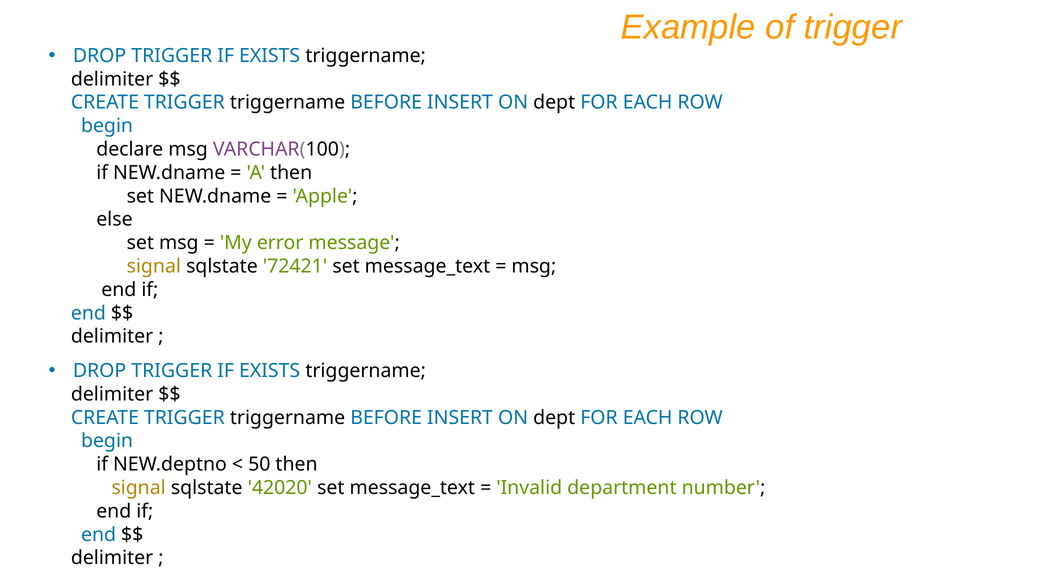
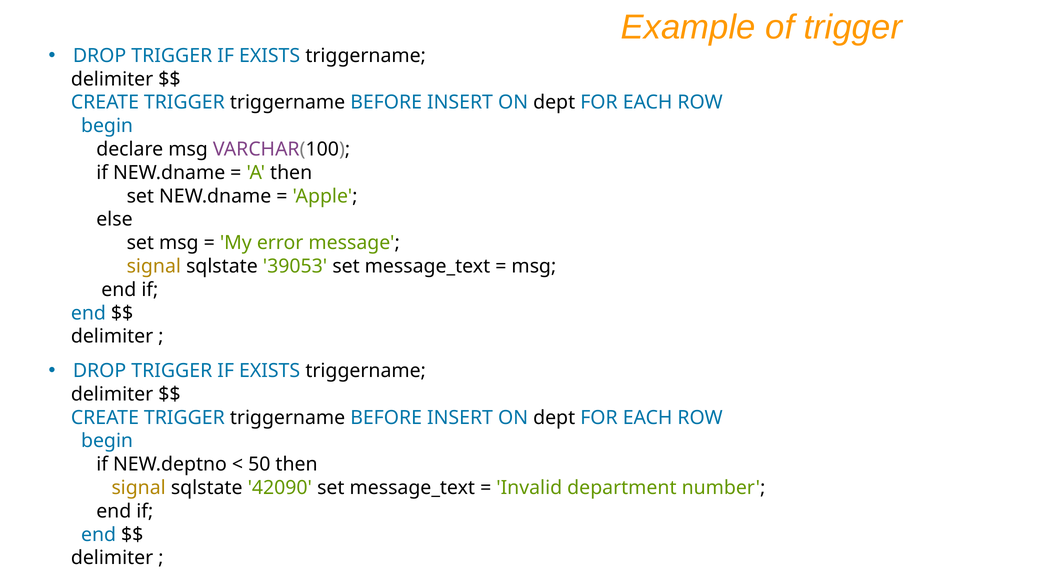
72421: 72421 -> 39053
42020: 42020 -> 42090
